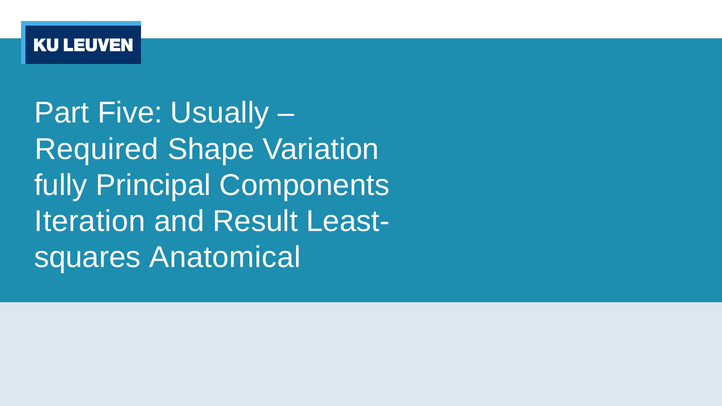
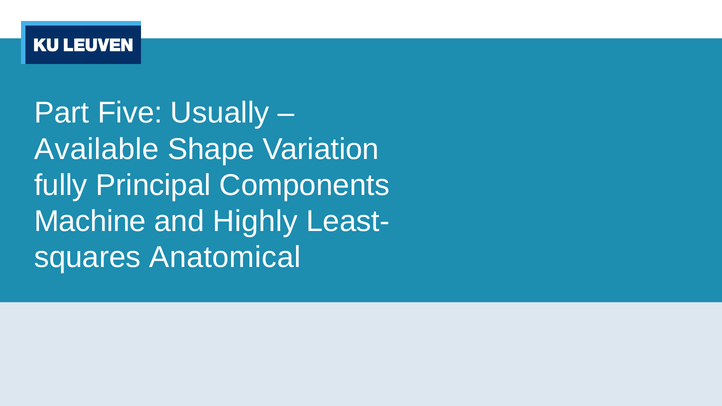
Required: Required -> Available
Iteration: Iteration -> Machine
Result: Result -> Highly
